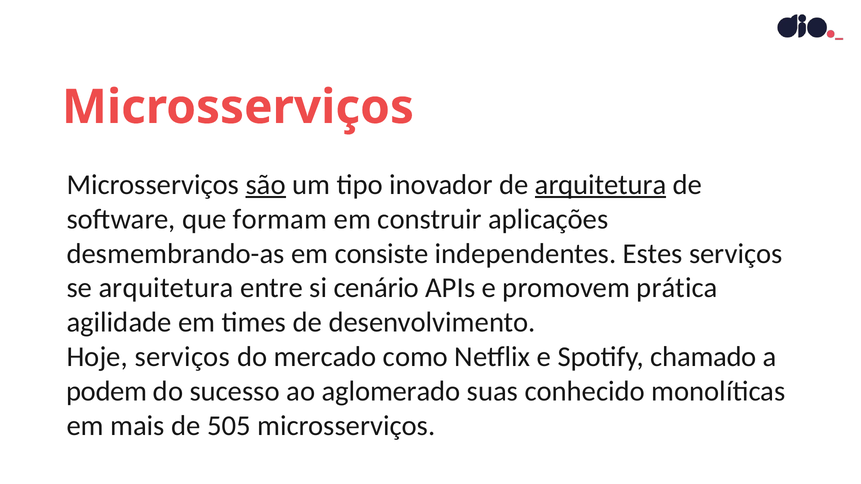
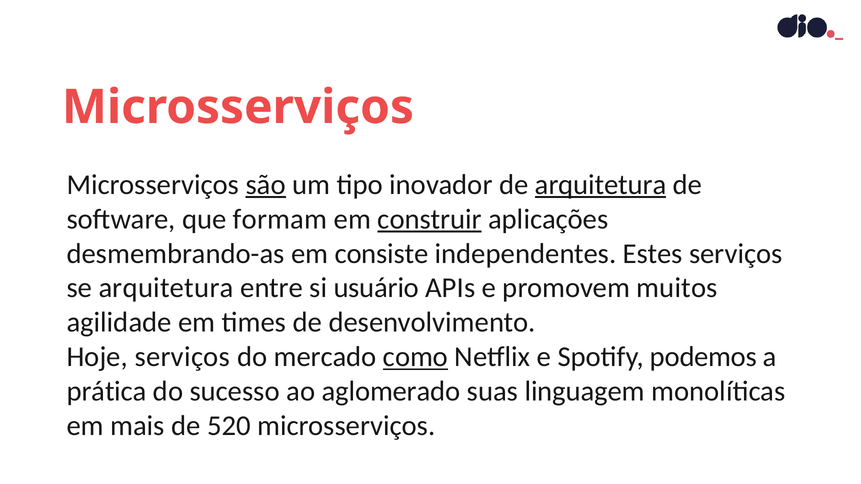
construir underline: none -> present
cenário: cenário -> usuário
prática: prática -> muitos
como underline: none -> present
chamado: chamado -> podemos
podem: podem -> prática
conhecido: conhecido -> linguagem
505: 505 -> 520
